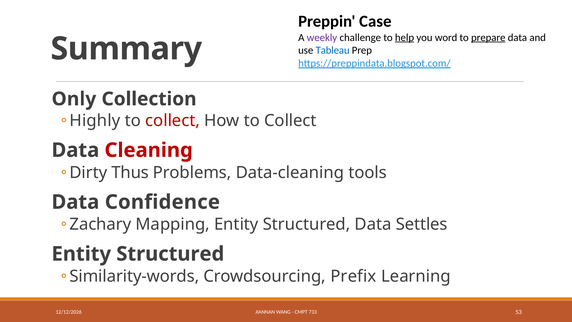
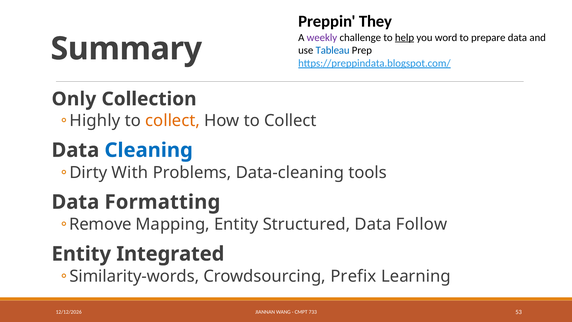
Case: Case -> They
prepare underline: present -> none
collect at (173, 121) colour: red -> orange
Cleaning colour: red -> blue
Thus: Thus -> With
Confidence: Confidence -> Formatting
Zachary: Zachary -> Remove
Settles: Settles -> Follow
Structured at (170, 254): Structured -> Integrated
